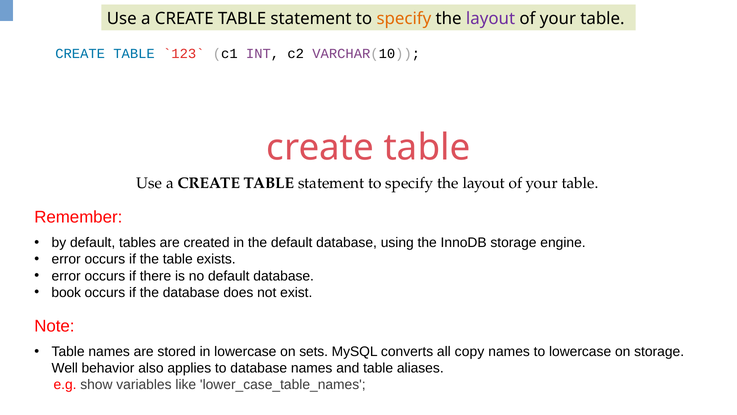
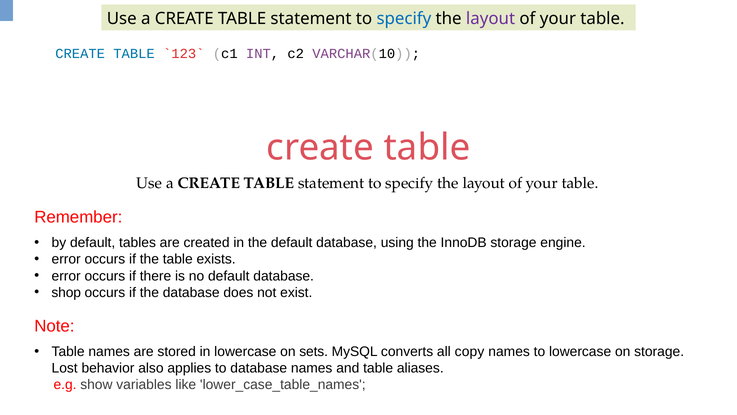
specify at (404, 19) colour: orange -> blue
book: book -> shop
Well: Well -> Lost
